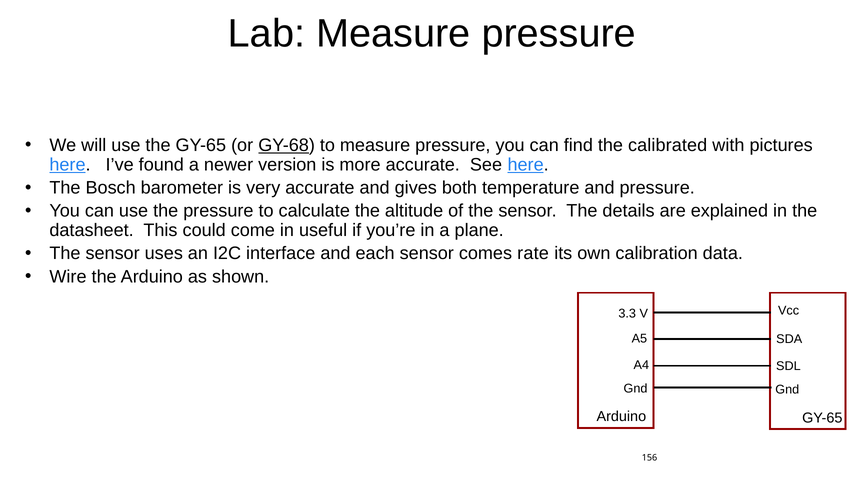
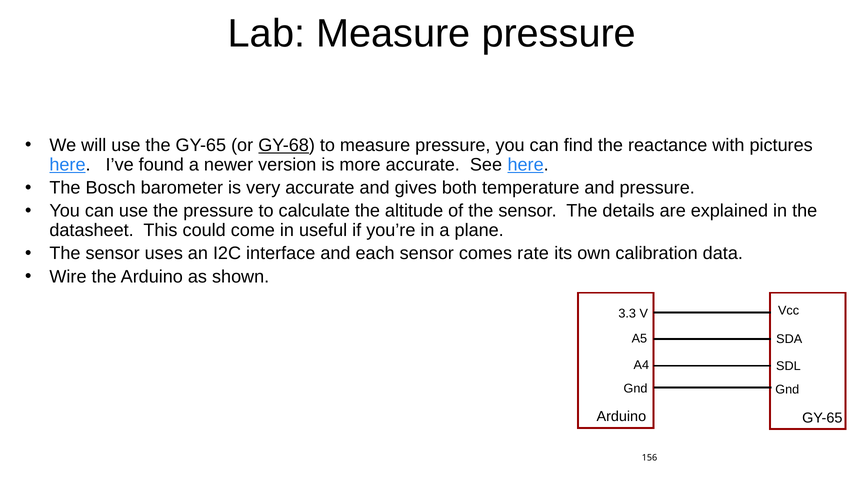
calibrated: calibrated -> reactance
